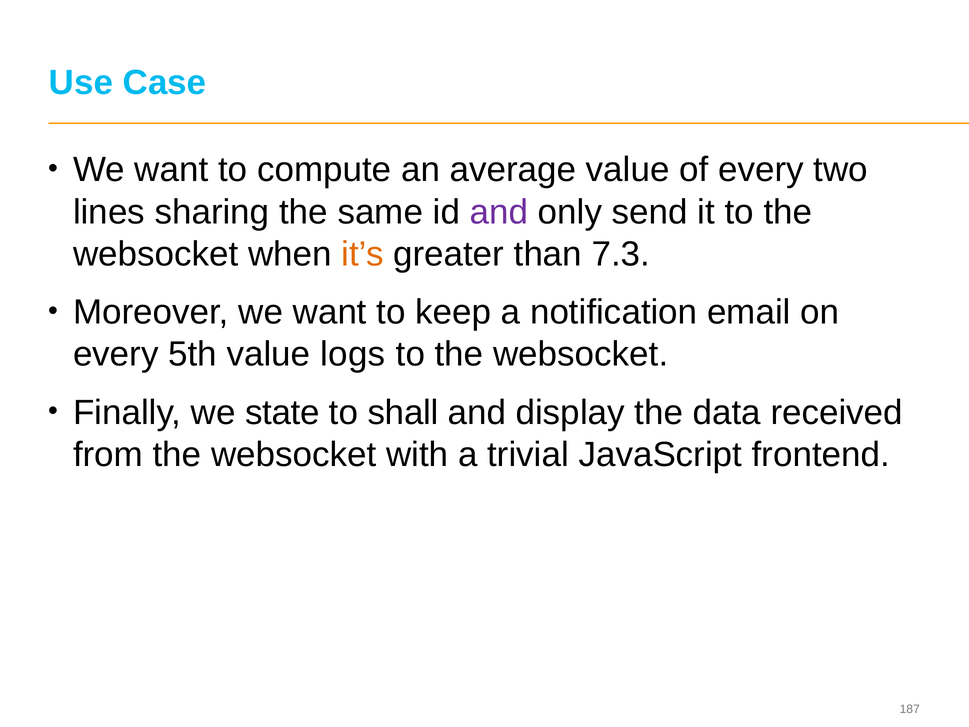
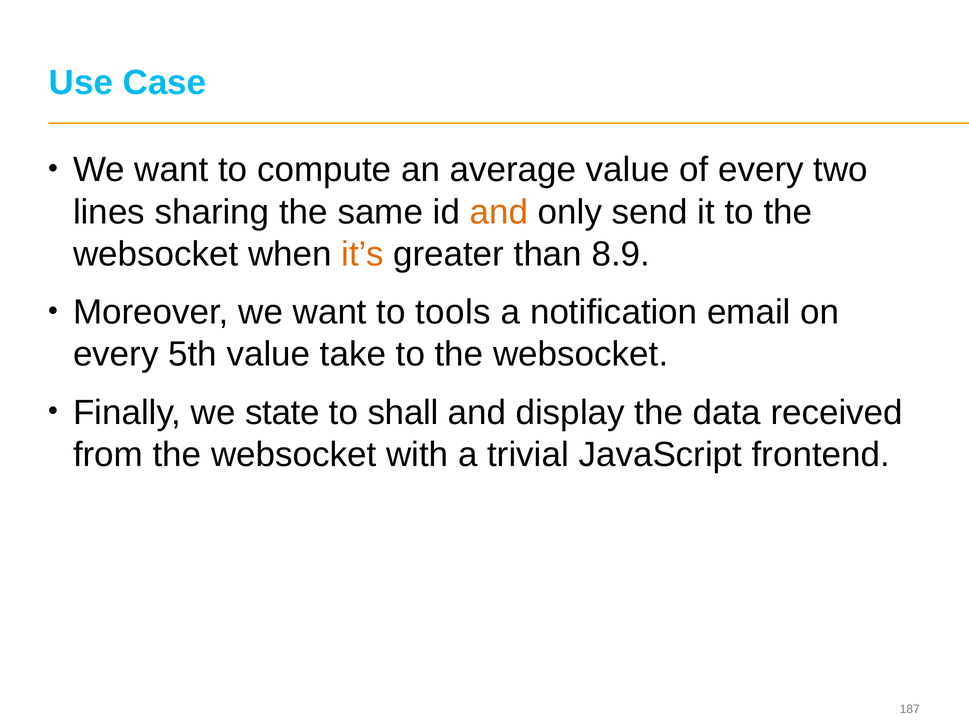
and at (499, 212) colour: purple -> orange
7.3: 7.3 -> 8.9
keep: keep -> tools
logs: logs -> take
